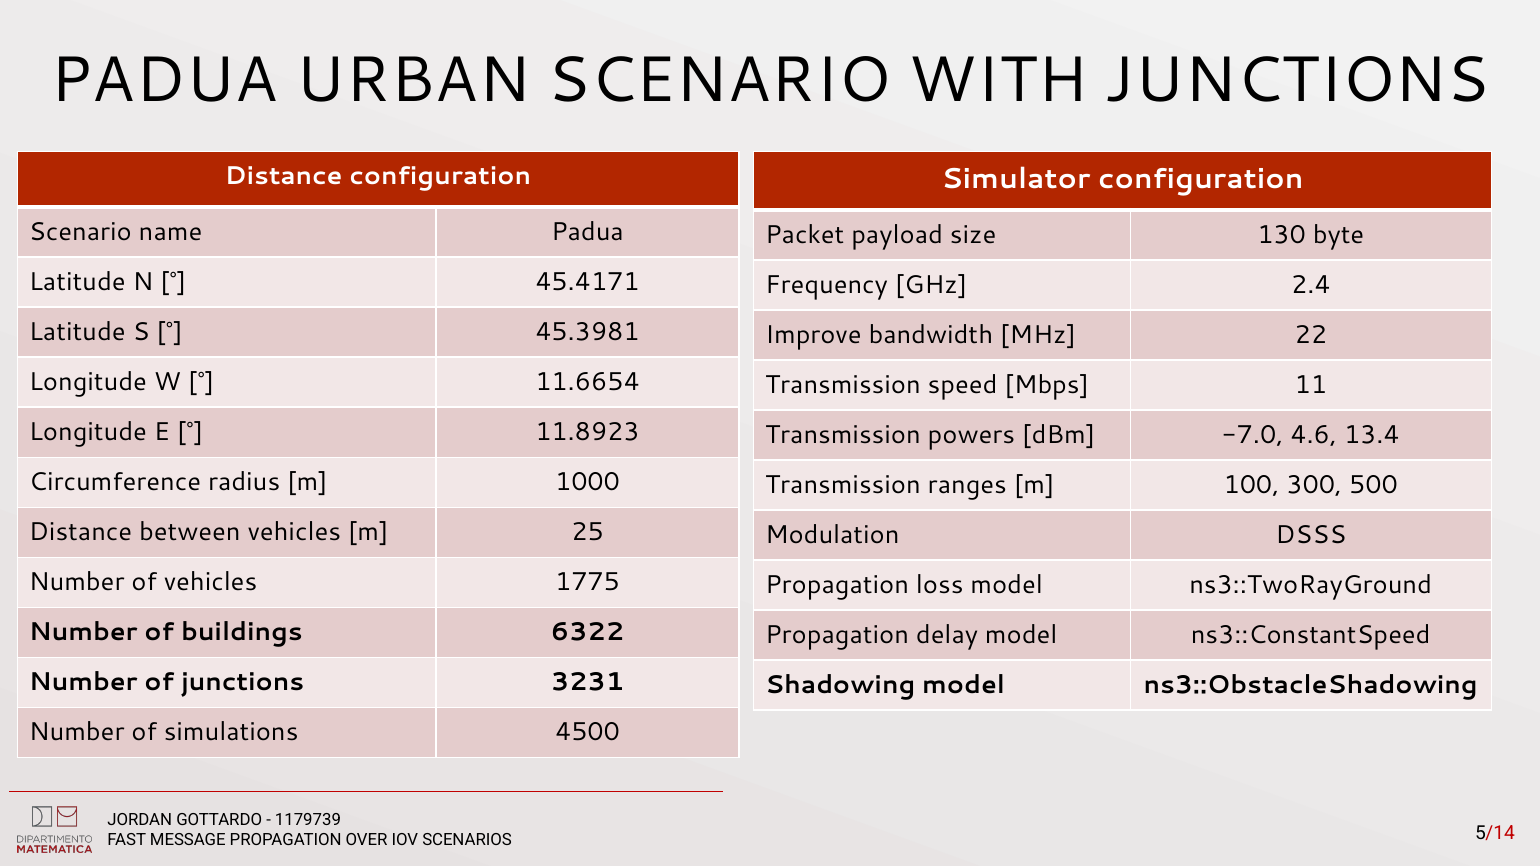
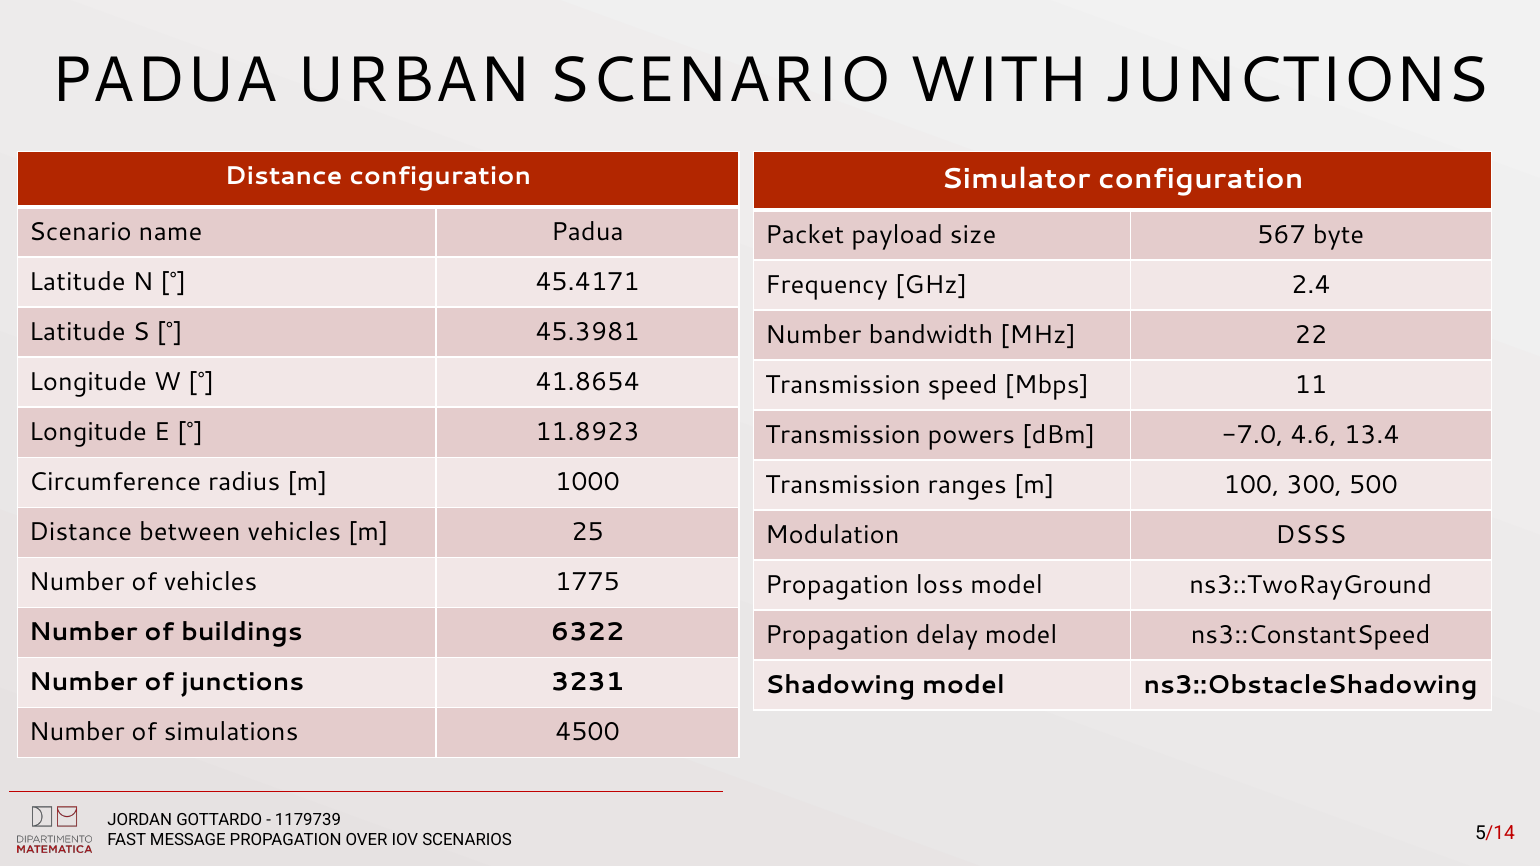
130: 130 -> 567
Improve at (813, 335): Improve -> Number
11.6654: 11.6654 -> 41.8654
